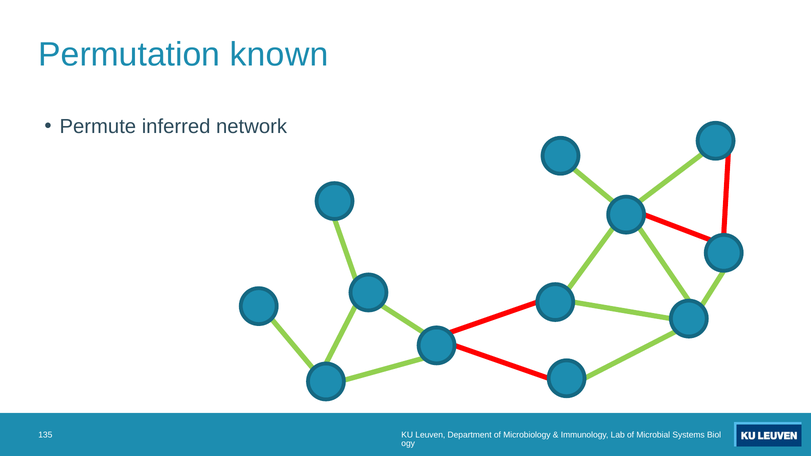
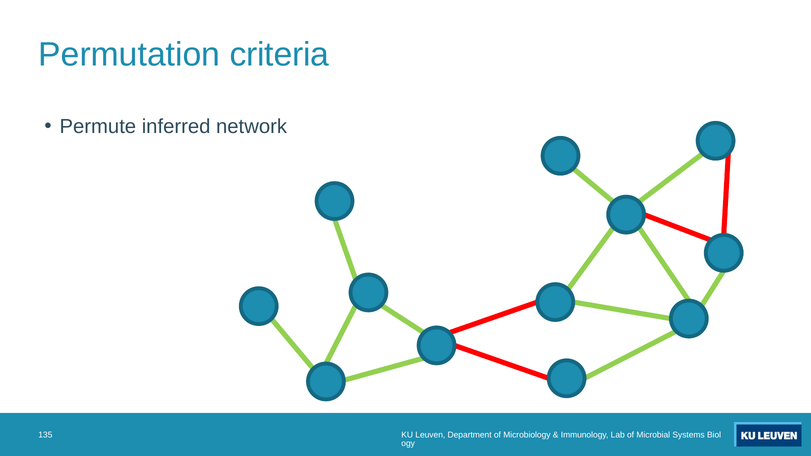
known: known -> criteria
